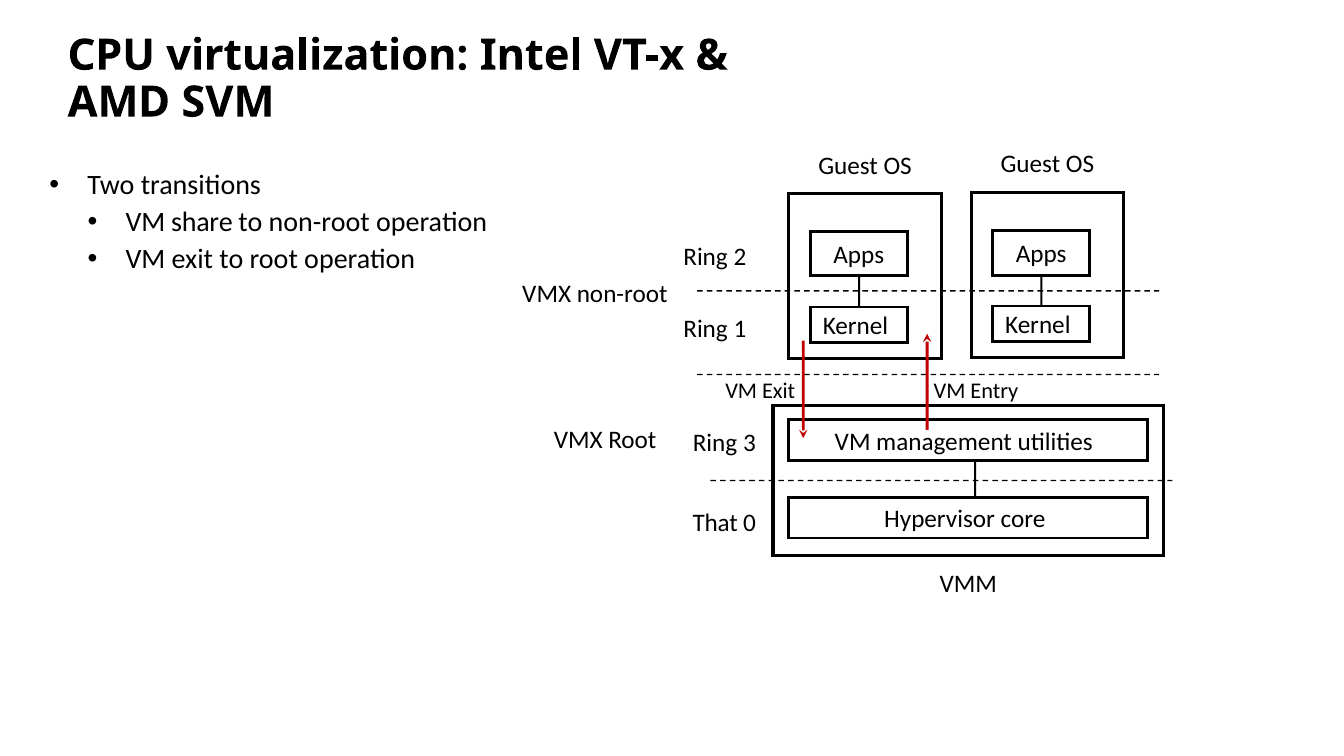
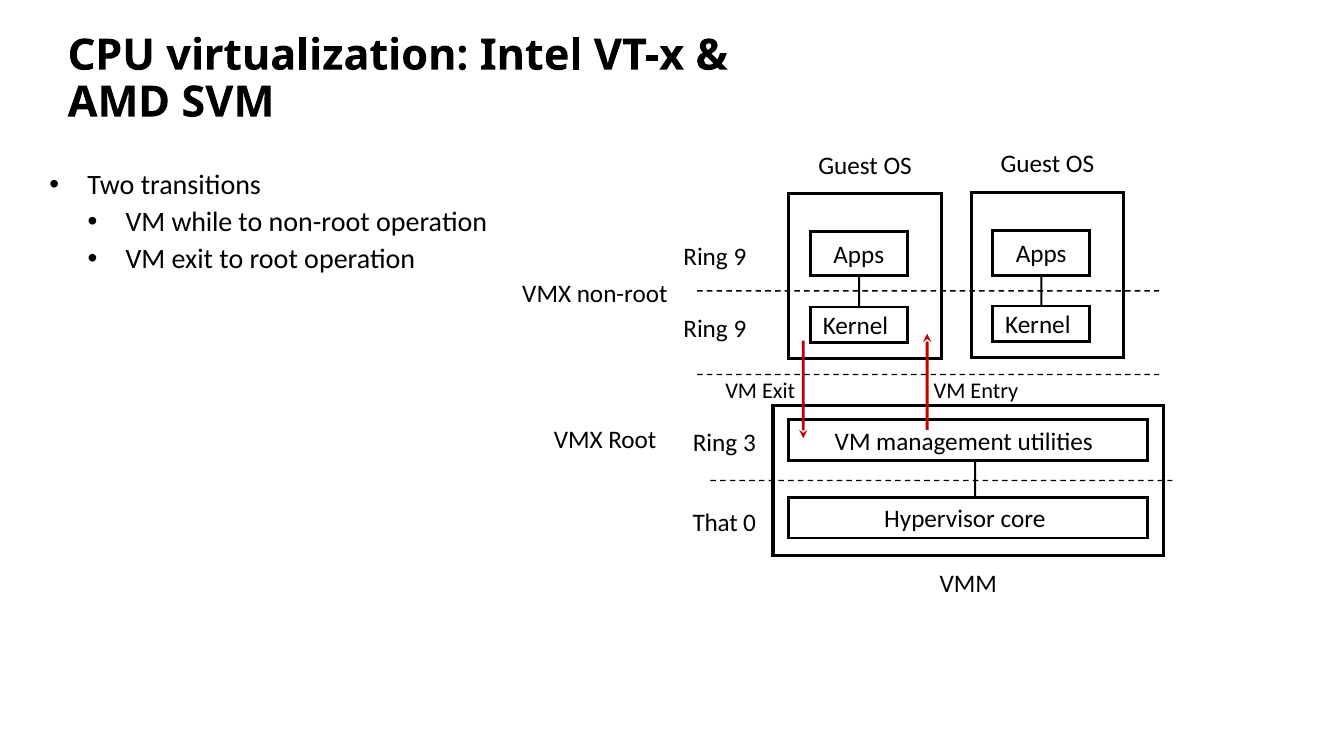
share: share -> while
operation Ring 2: 2 -> 9
1 at (740, 329): 1 -> 9
